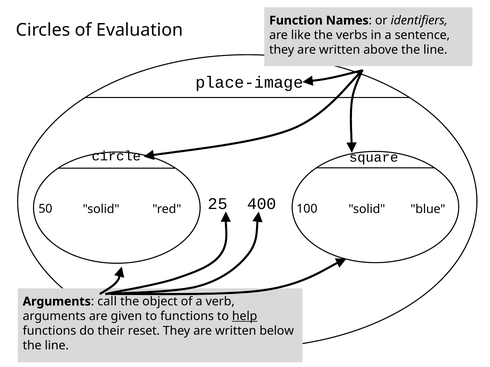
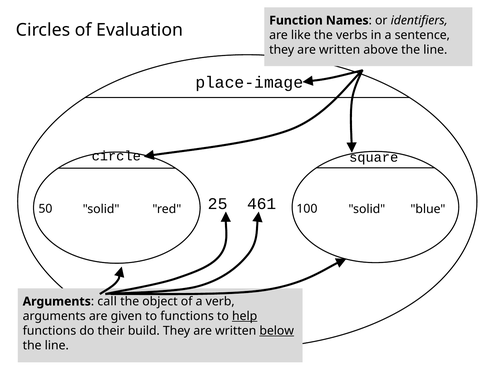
400: 400 -> 461
reset: reset -> build
below underline: none -> present
